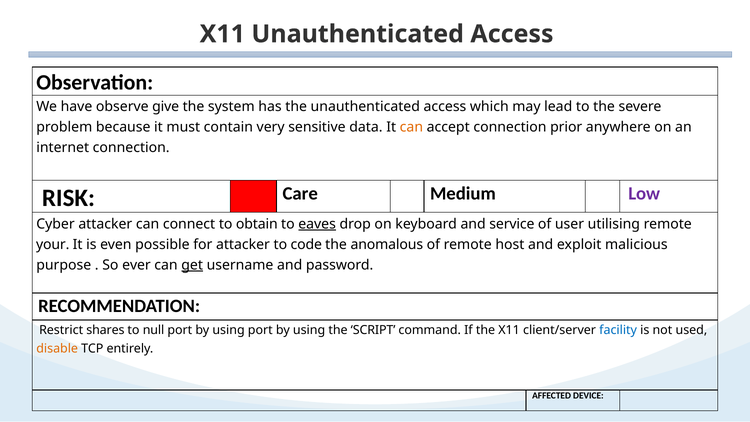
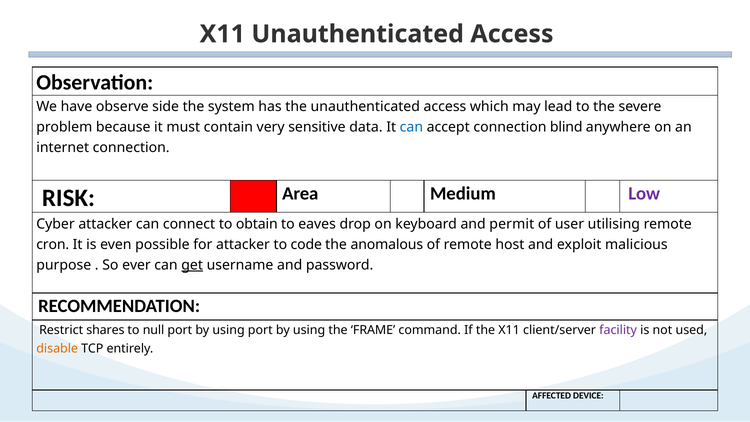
give: give -> side
can at (411, 127) colour: orange -> blue
prior: prior -> blind
Care: Care -> Area
eaves underline: present -> none
service: service -> permit
your: your -> cron
SCRIPT: SCRIPT -> FRAME
facility colour: blue -> purple
